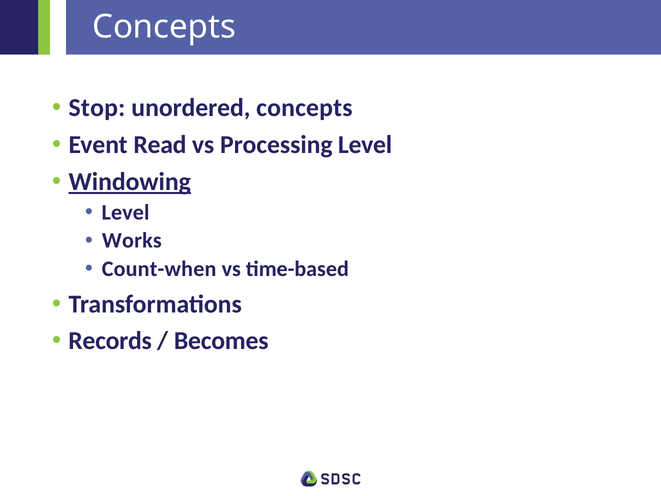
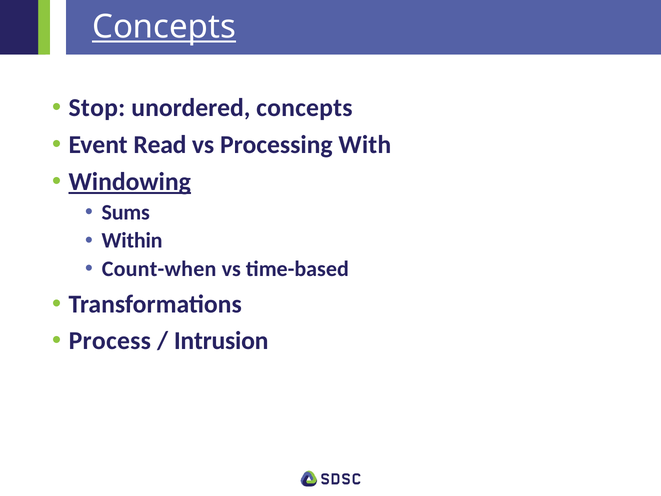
Concepts at (164, 27) underline: none -> present
Processing Level: Level -> With
Level at (126, 212): Level -> Sums
Works: Works -> Within
Records: Records -> Process
Becomes: Becomes -> Intrusion
